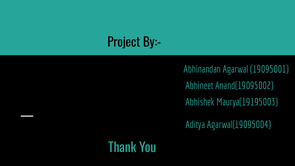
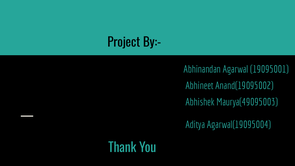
Maurya(19195003: Maurya(19195003 -> Maurya(49095003
